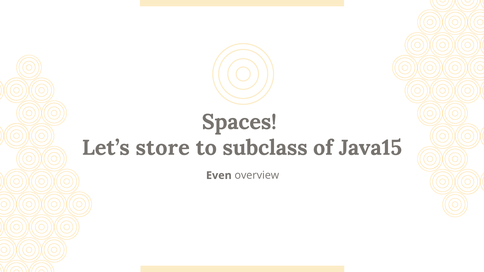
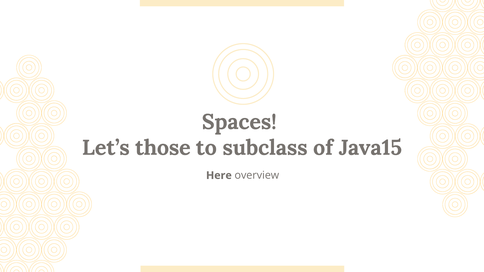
store: store -> those
Even: Even -> Here
